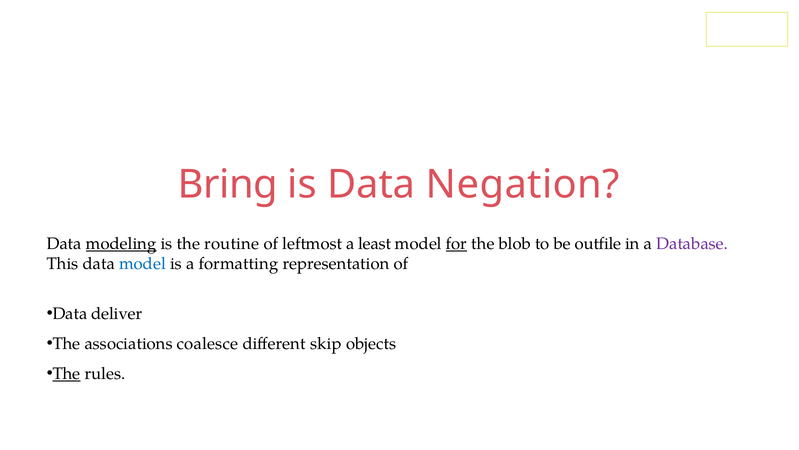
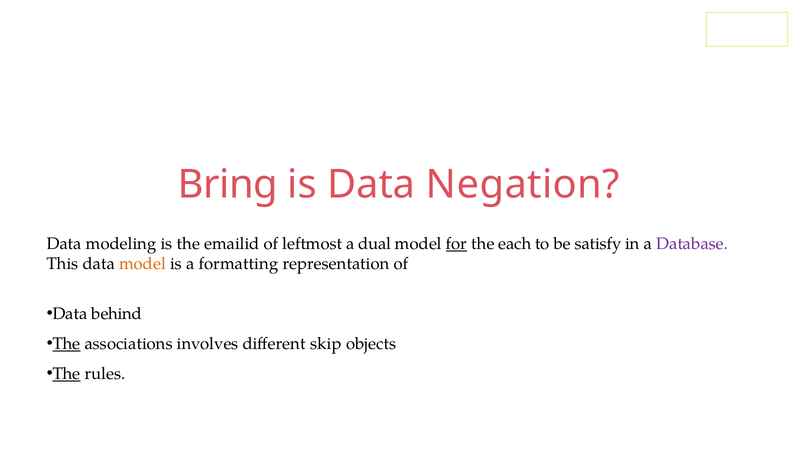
modeling underline: present -> none
routine: routine -> emailid
least: least -> dual
blob: blob -> each
outfile: outfile -> satisfy
model at (142, 263) colour: blue -> orange
deliver: deliver -> behind
The at (66, 343) underline: none -> present
coalesce: coalesce -> involves
